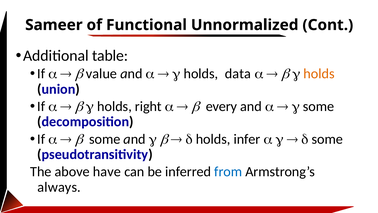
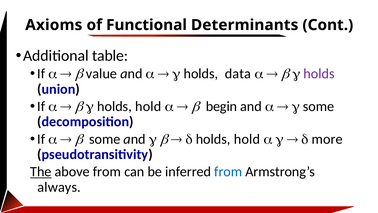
Sameer: Sameer -> Axioms
Unnormalized: Unnormalized -> Determinants
holds at (319, 74) colour: orange -> purple
right at (148, 106): right -> hold
every: every -> begin
infer at (247, 139): infer -> hold
some at (327, 139): some -> more
The underline: none -> present
above have: have -> from
